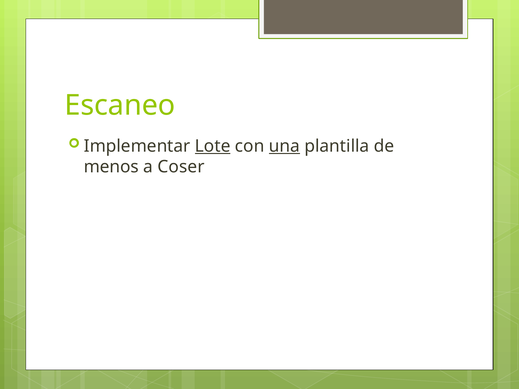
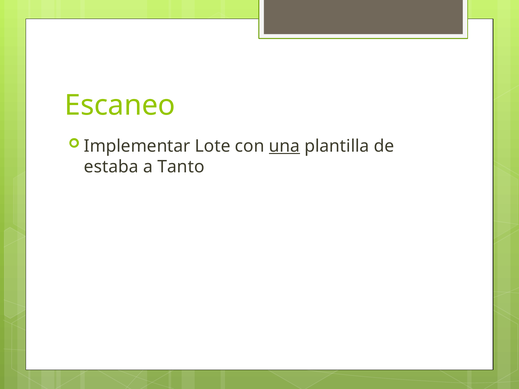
Lote underline: present -> none
menos: menos -> estaba
Coser: Coser -> Tanto
